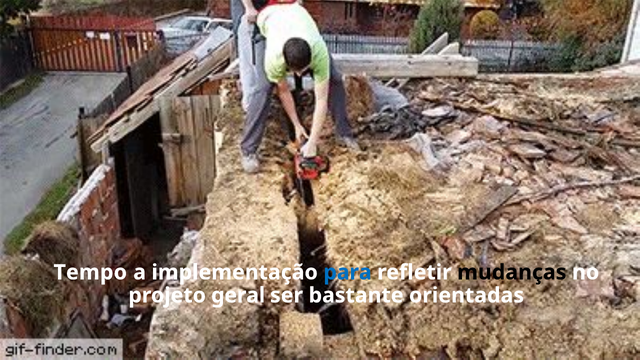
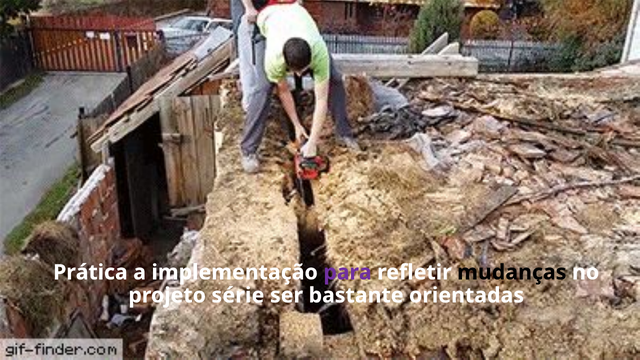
Tempo: Tempo -> Prática
para colour: blue -> purple
geral: geral -> série
